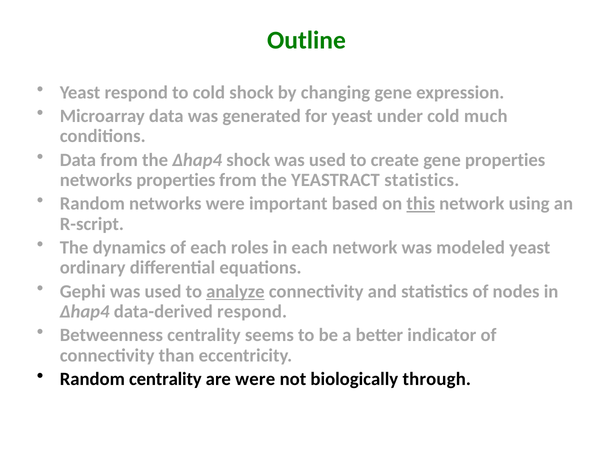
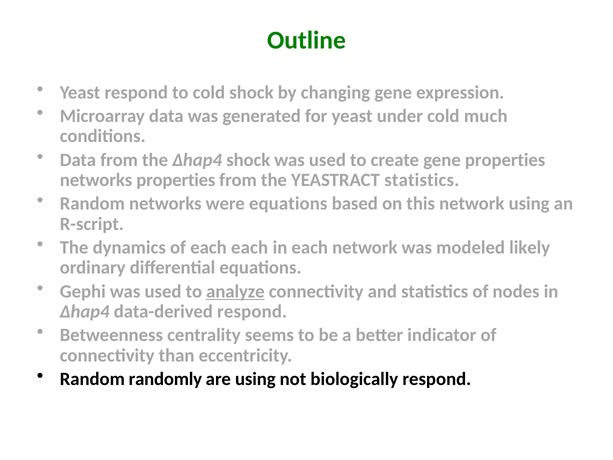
were important: important -> equations
this underline: present -> none
each roles: roles -> each
modeled yeast: yeast -> likely
Random centrality: centrality -> randomly
are were: were -> using
biologically through: through -> respond
